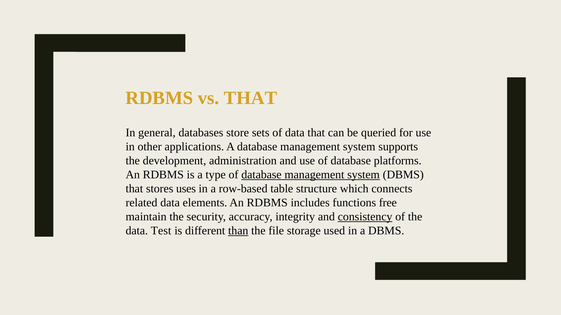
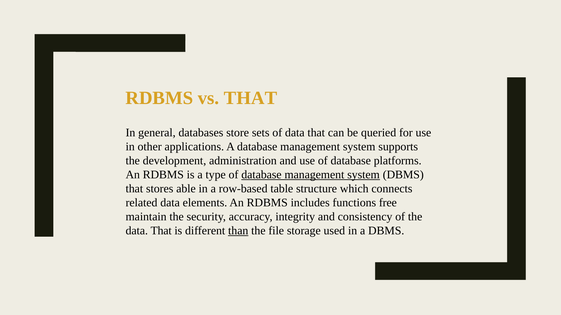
uses: uses -> able
consistency underline: present -> none
Test at (161, 231): Test -> That
